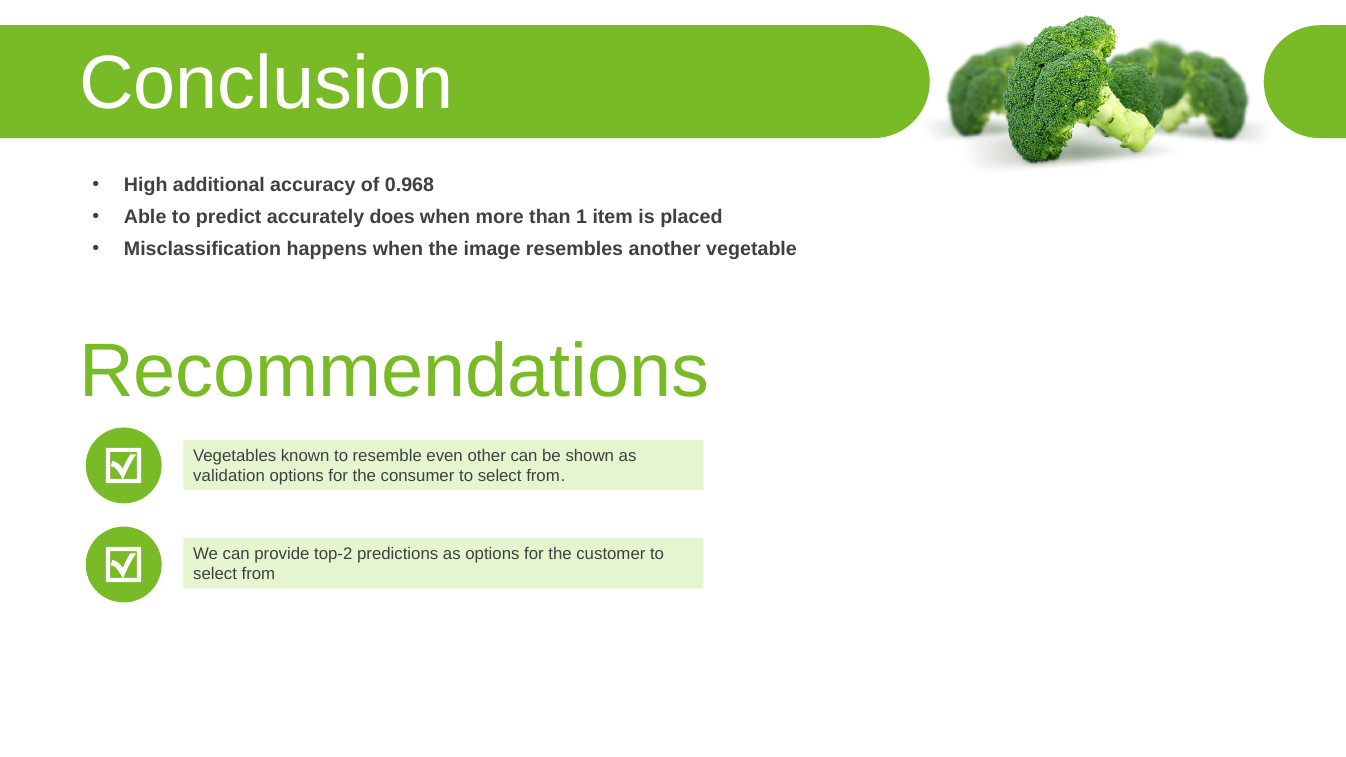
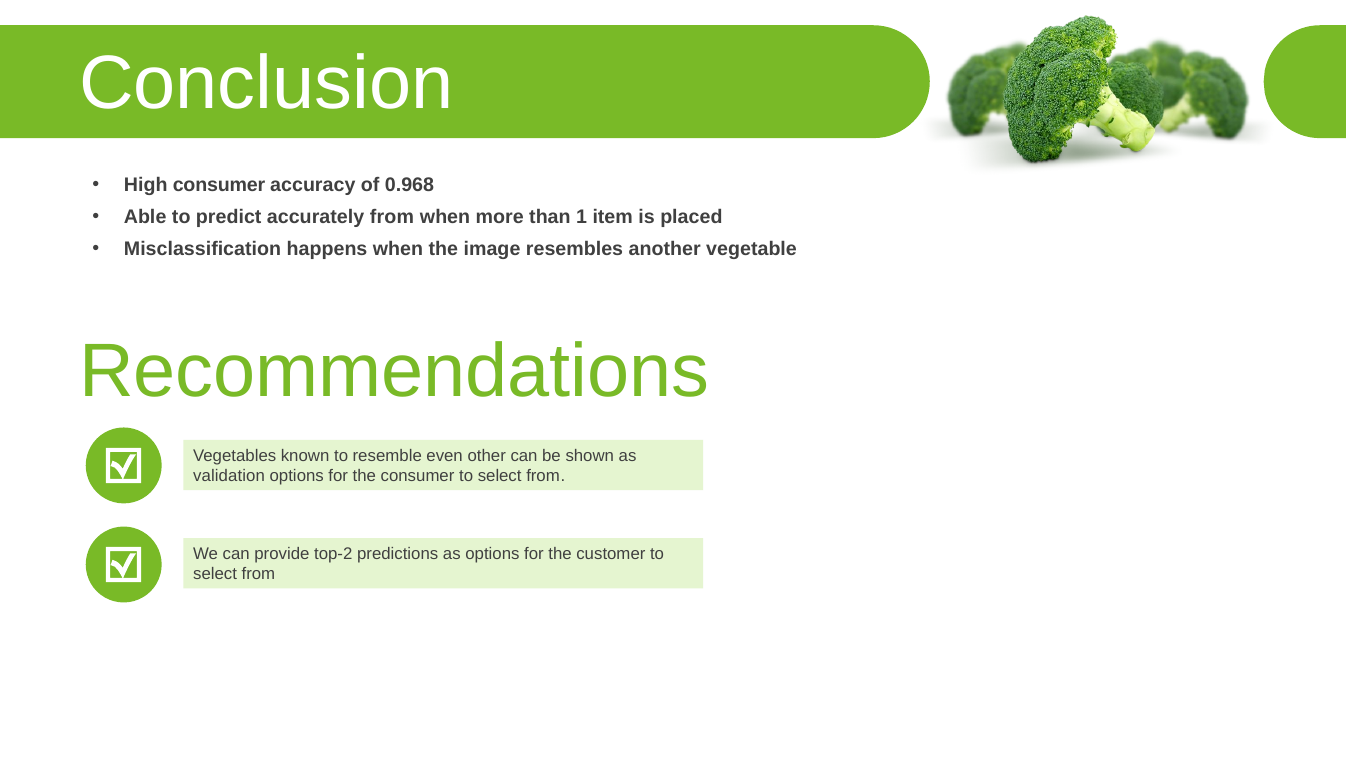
High additional: additional -> consumer
accurately does: does -> from
